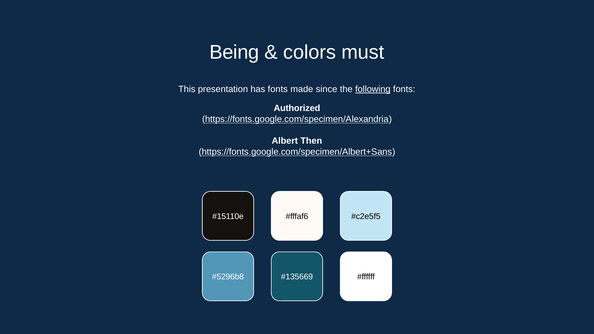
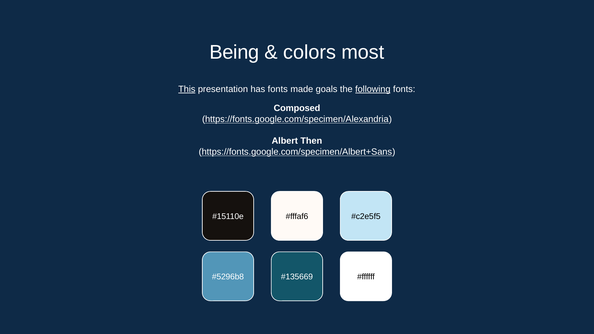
must: must -> most
This underline: none -> present
since: since -> goals
Authorized: Authorized -> Composed
